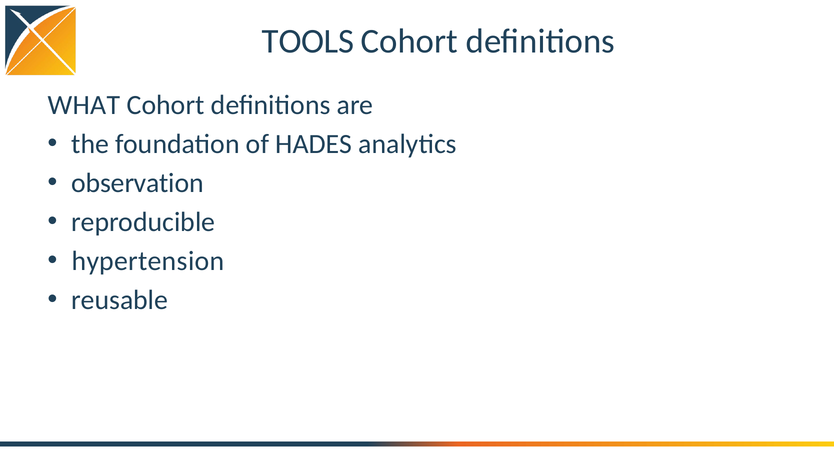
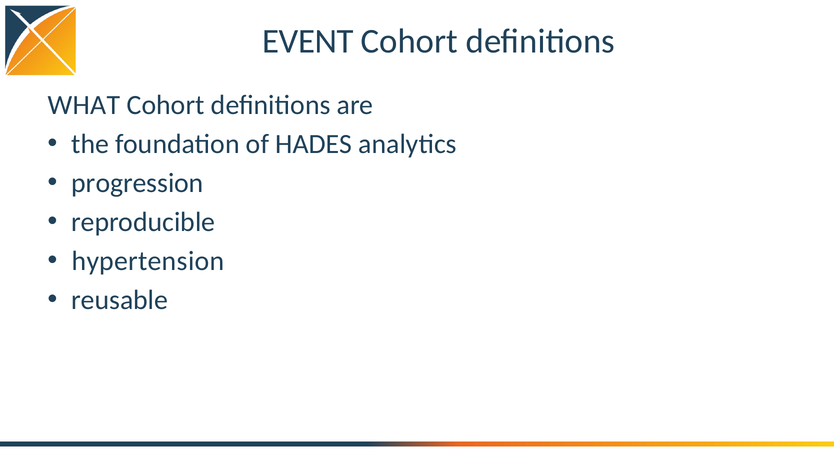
TOOLS: TOOLS -> EVENT
observation: observation -> progression
